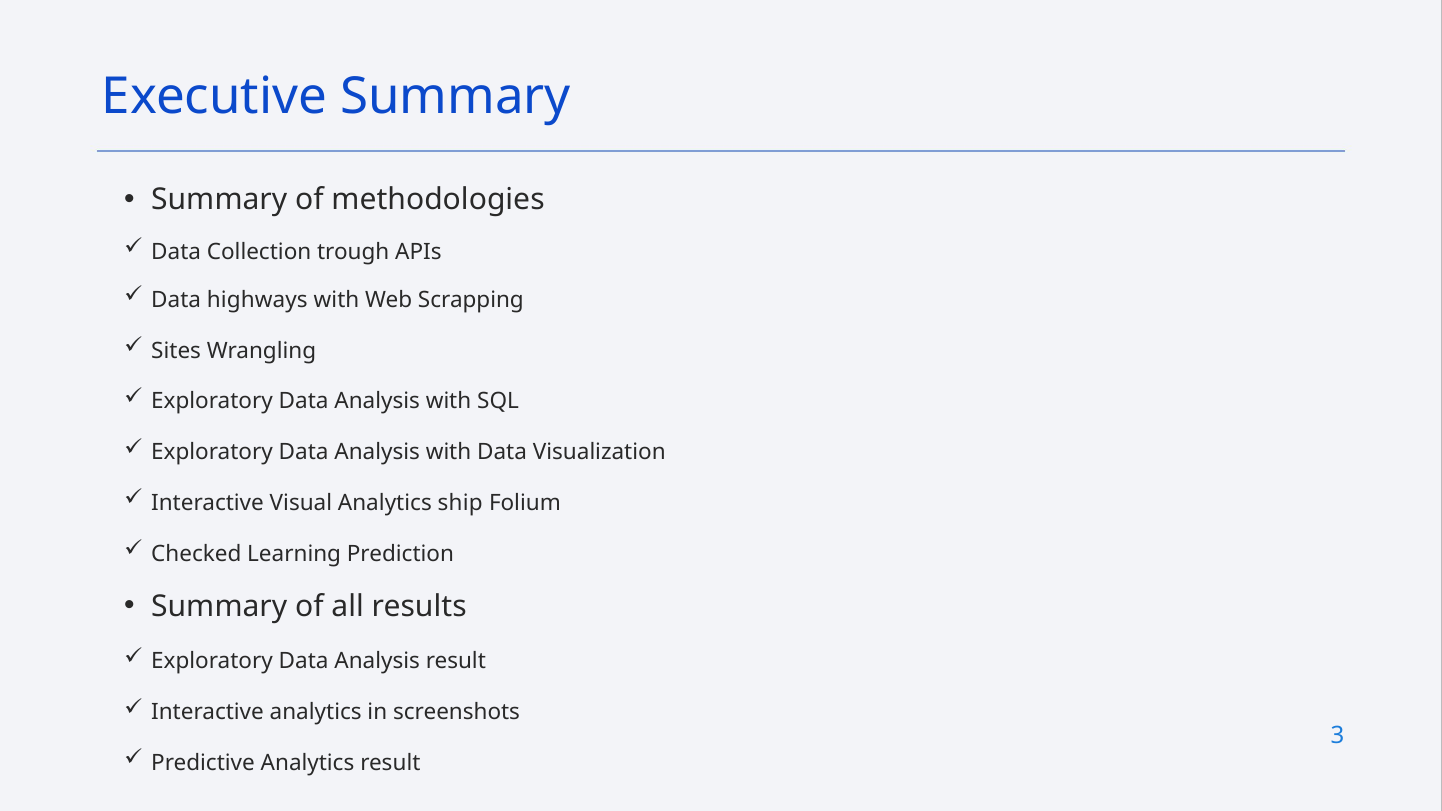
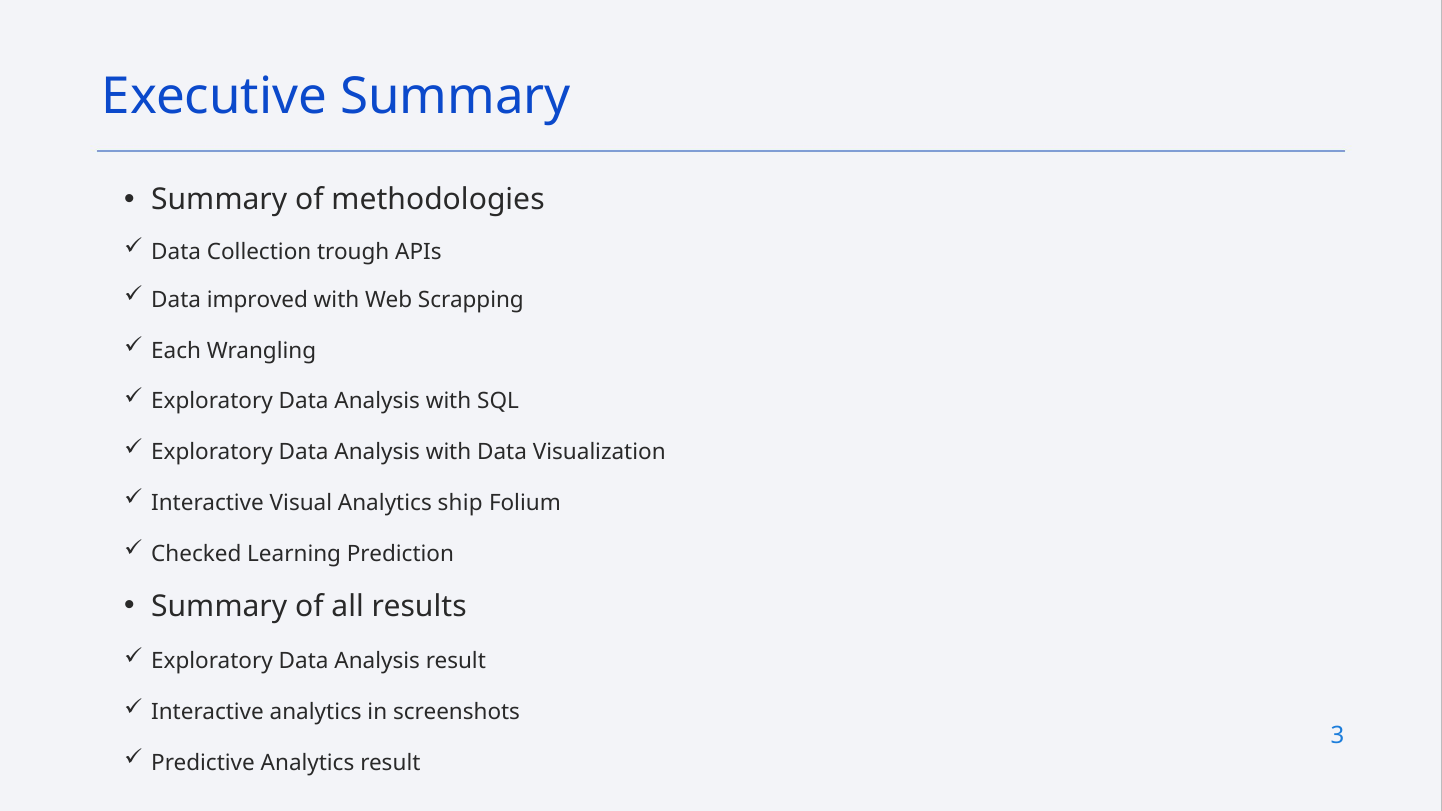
highways: highways -> improved
Sites: Sites -> Each
